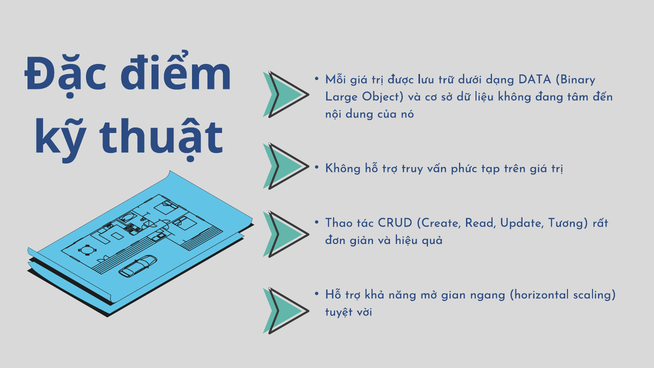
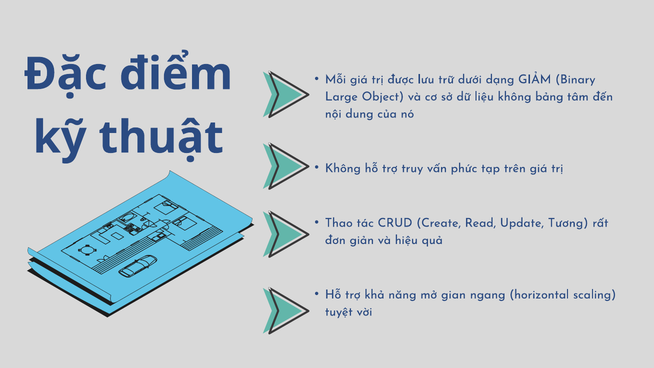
DATA: DATA -> GIẢM
đang: đang -> bảng
